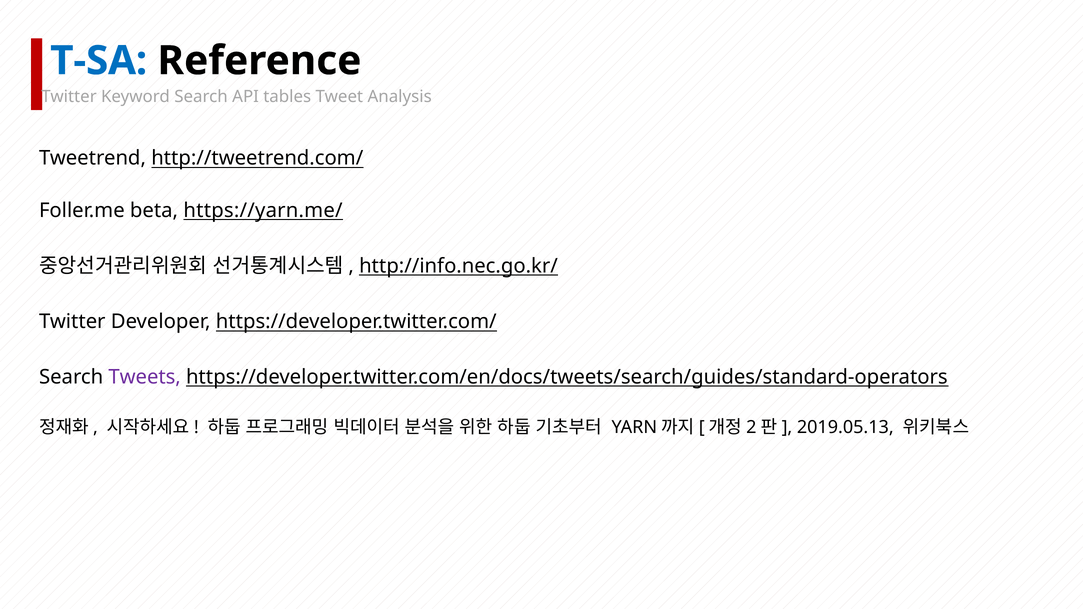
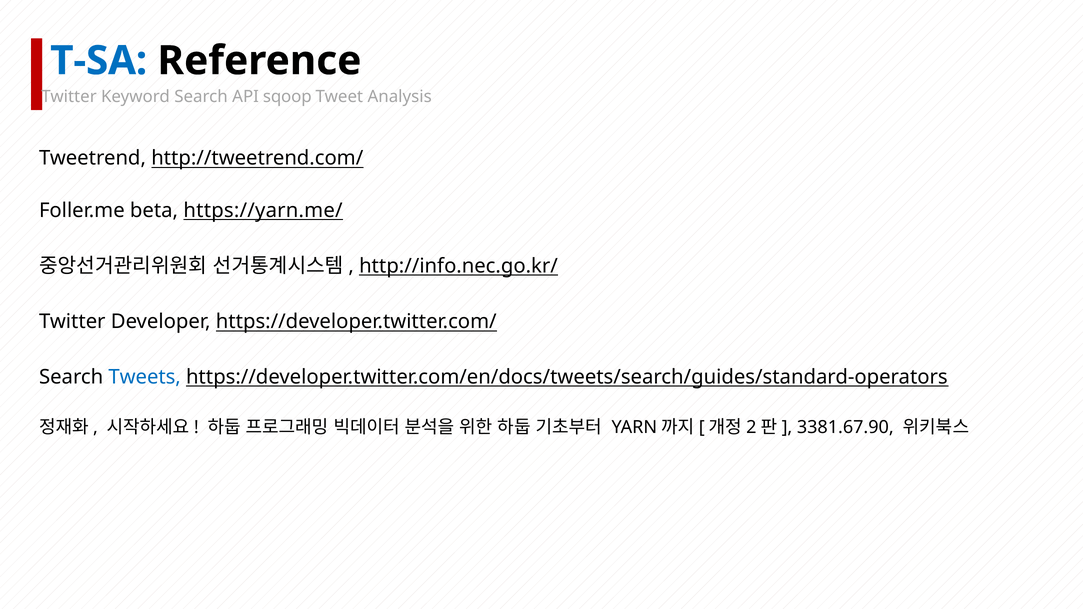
tables: tables -> sqoop
Tweets colour: purple -> blue
2019.05.13: 2019.05.13 -> 3381.67.90
